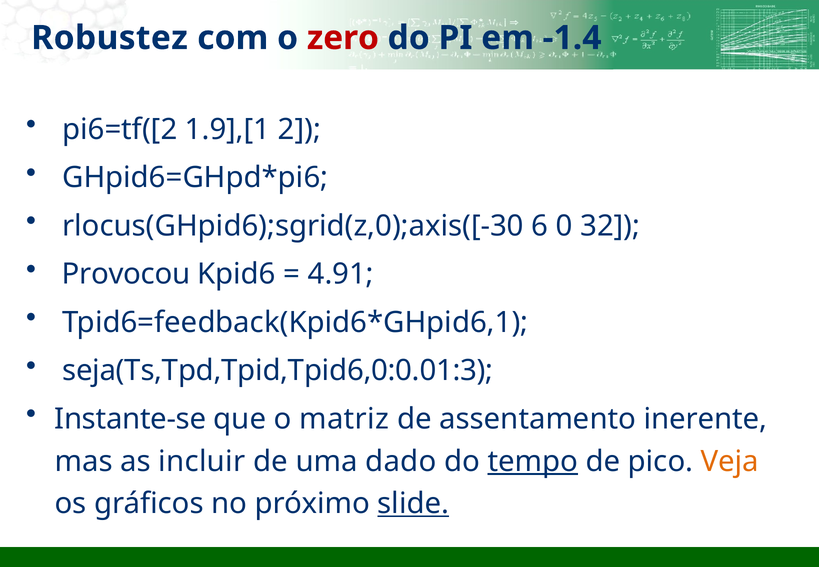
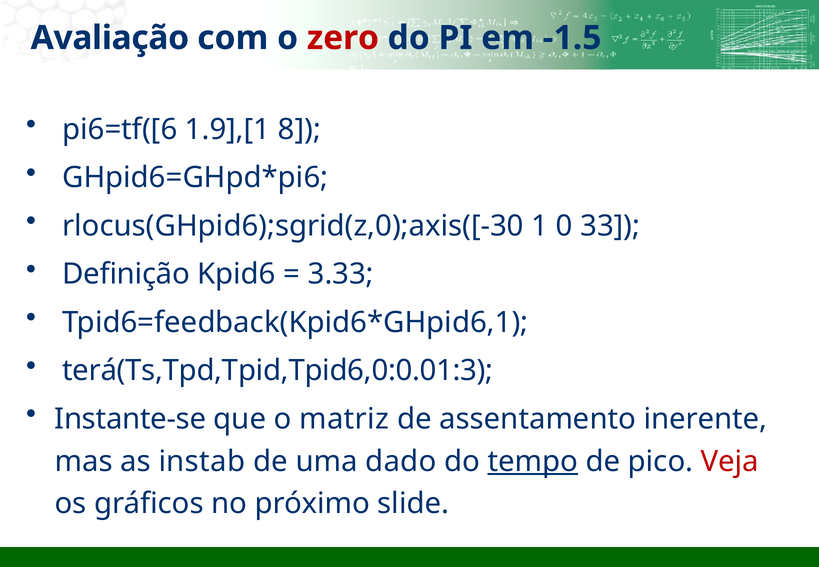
Robustez: Robustez -> Avaliação
-1.4: -1.4 -> -1.5
pi6=tf([2: pi6=tf([2 -> pi6=tf([6
2: 2 -> 8
6: 6 -> 1
32: 32 -> 33
Provocou: Provocou -> Definição
4.91: 4.91 -> 3.33
seja(Ts,Tpd,Tpid,Tpid6,0:0.01:3: seja(Ts,Tpd,Tpid,Tpid6,0:0.01:3 -> terá(Ts,Tpd,Tpid,Tpid6,0:0.01:3
incluir: incluir -> instab
Veja colour: orange -> red
slide underline: present -> none
